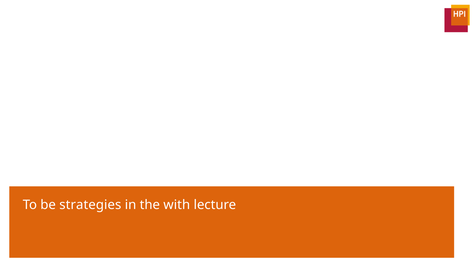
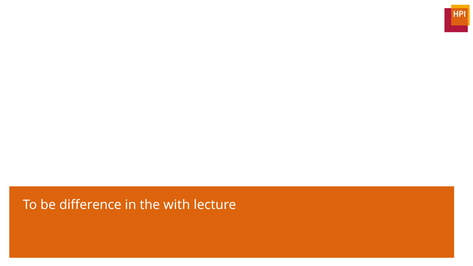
strategies: strategies -> difference
